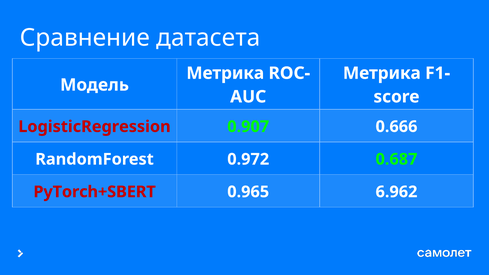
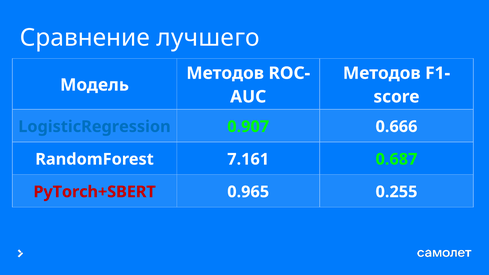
датасета: датасета -> лучшего
Метрика at (225, 73): Метрика -> Методов
Метрика at (382, 73): Метрика -> Методов
LogisticRegression colour: red -> blue
0.972: 0.972 -> 7.161
6.962: 6.962 -> 0.255
